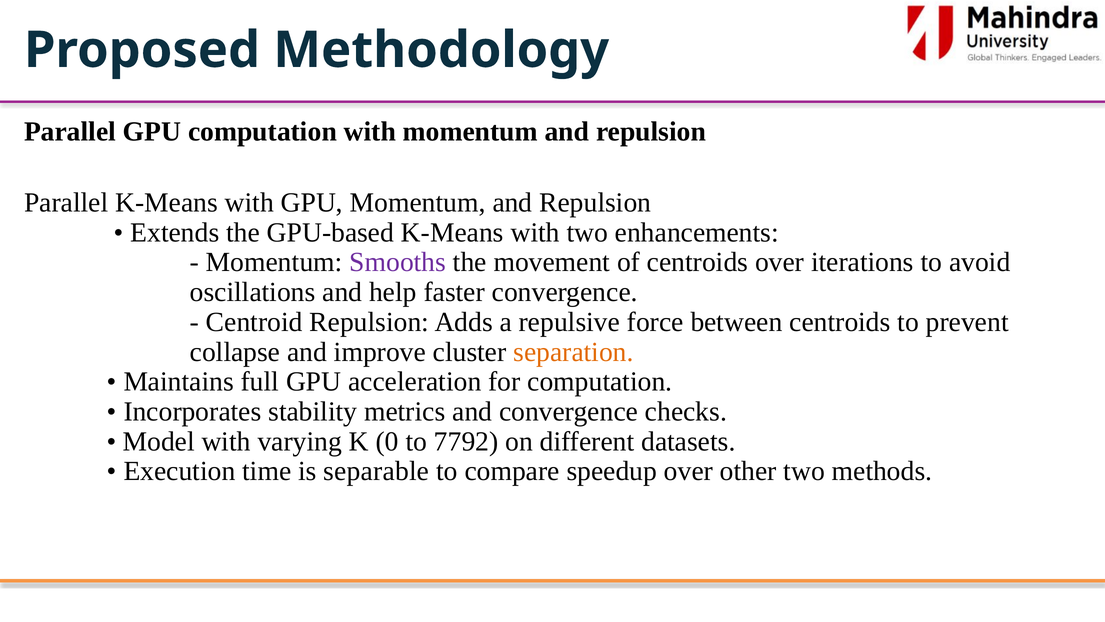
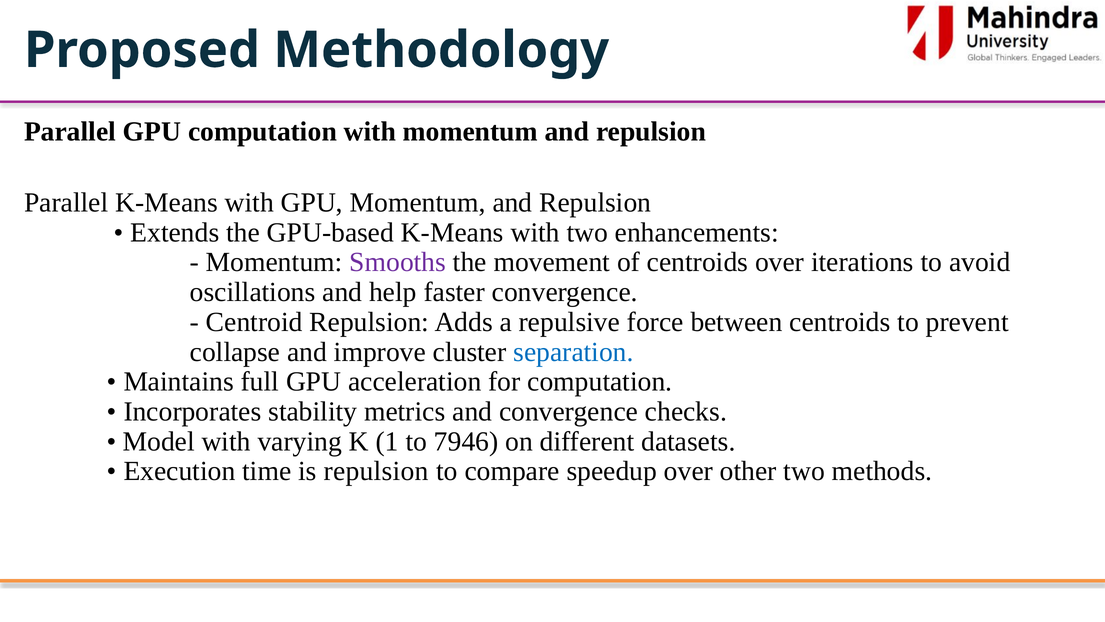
separation colour: orange -> blue
0: 0 -> 1
7792: 7792 -> 7946
is separable: separable -> repulsion
